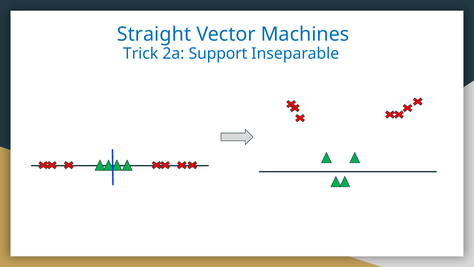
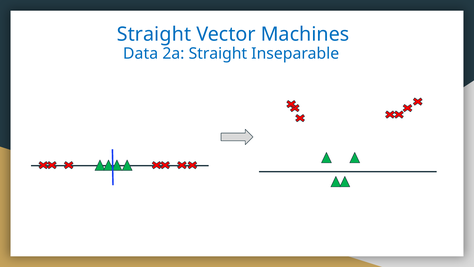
Trick: Trick -> Data
2a Support: Support -> Straight
